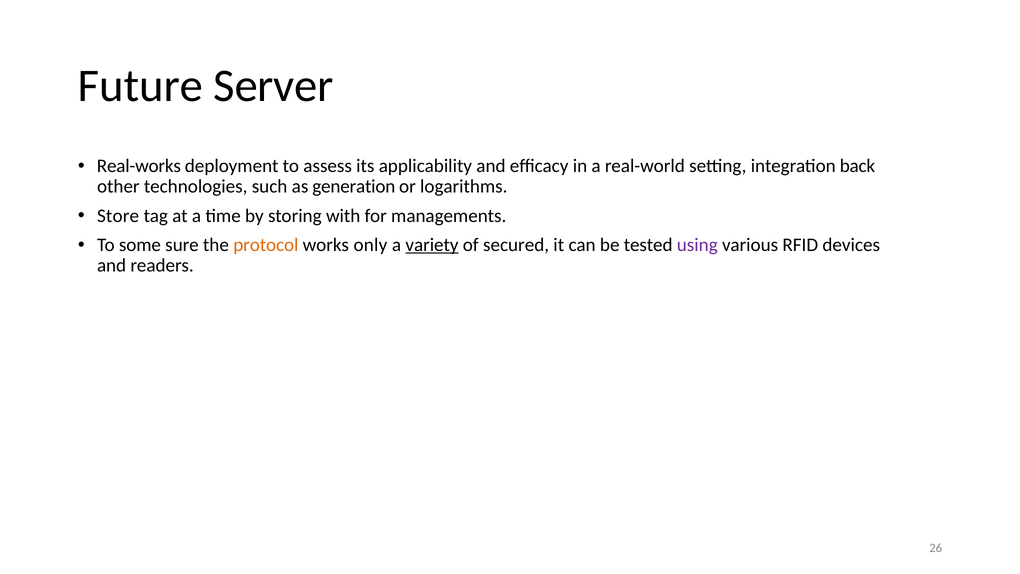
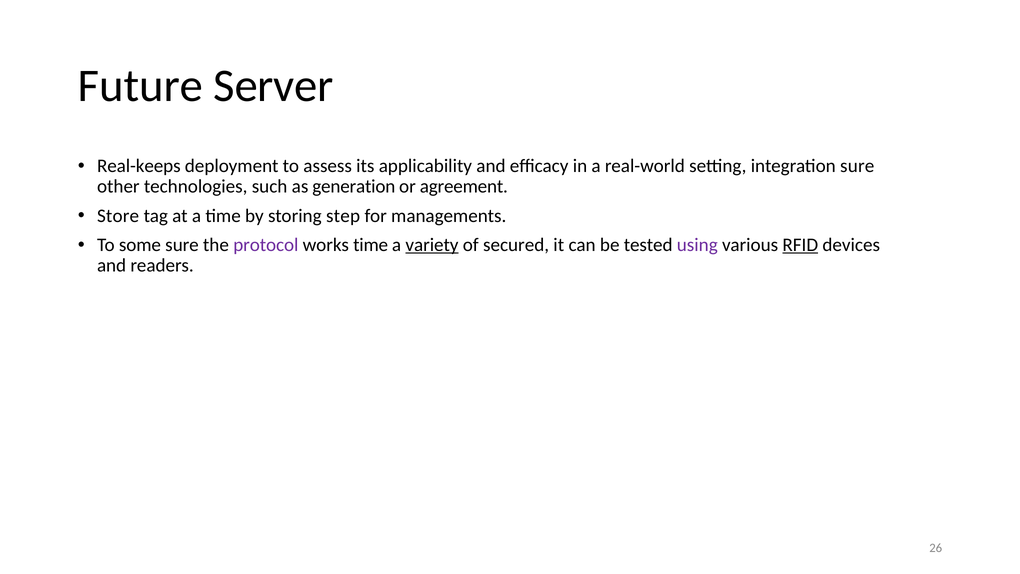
Real-works: Real-works -> Real-keeps
integration back: back -> sure
logarithms: logarithms -> agreement
with: with -> step
protocol colour: orange -> purple
works only: only -> time
RFID underline: none -> present
